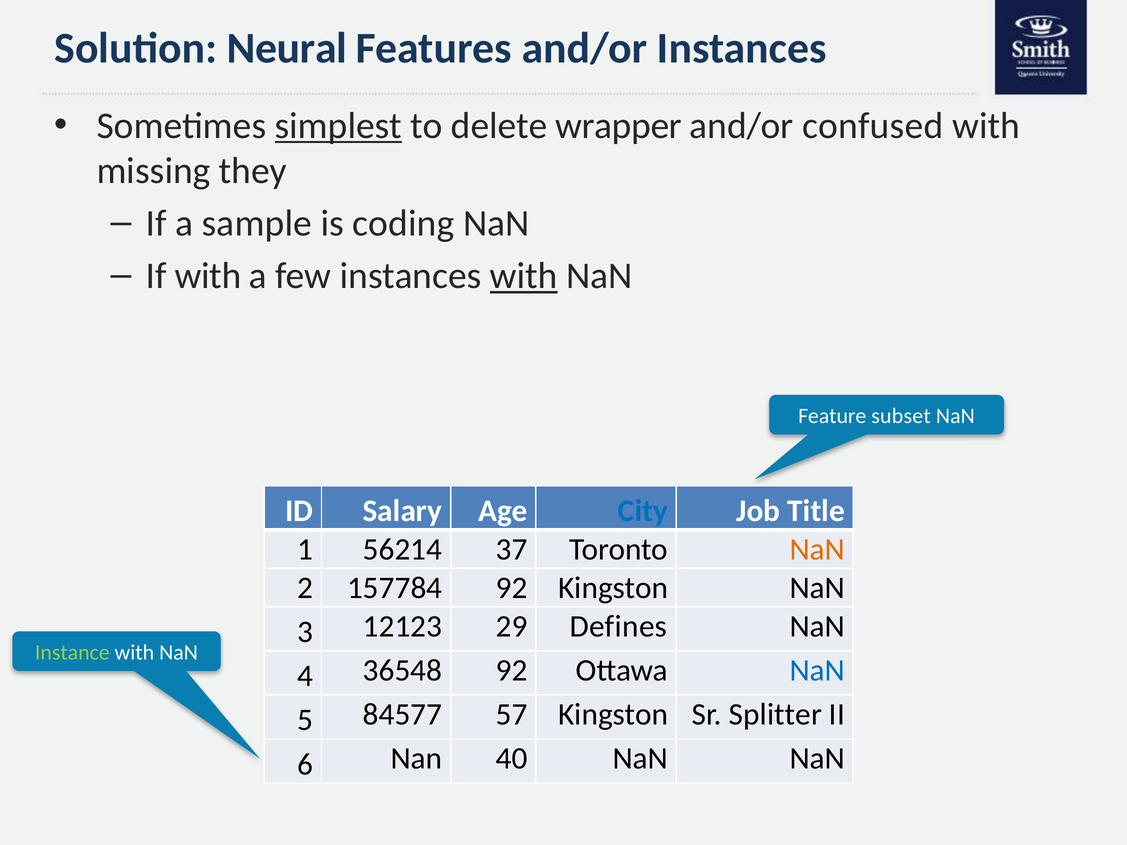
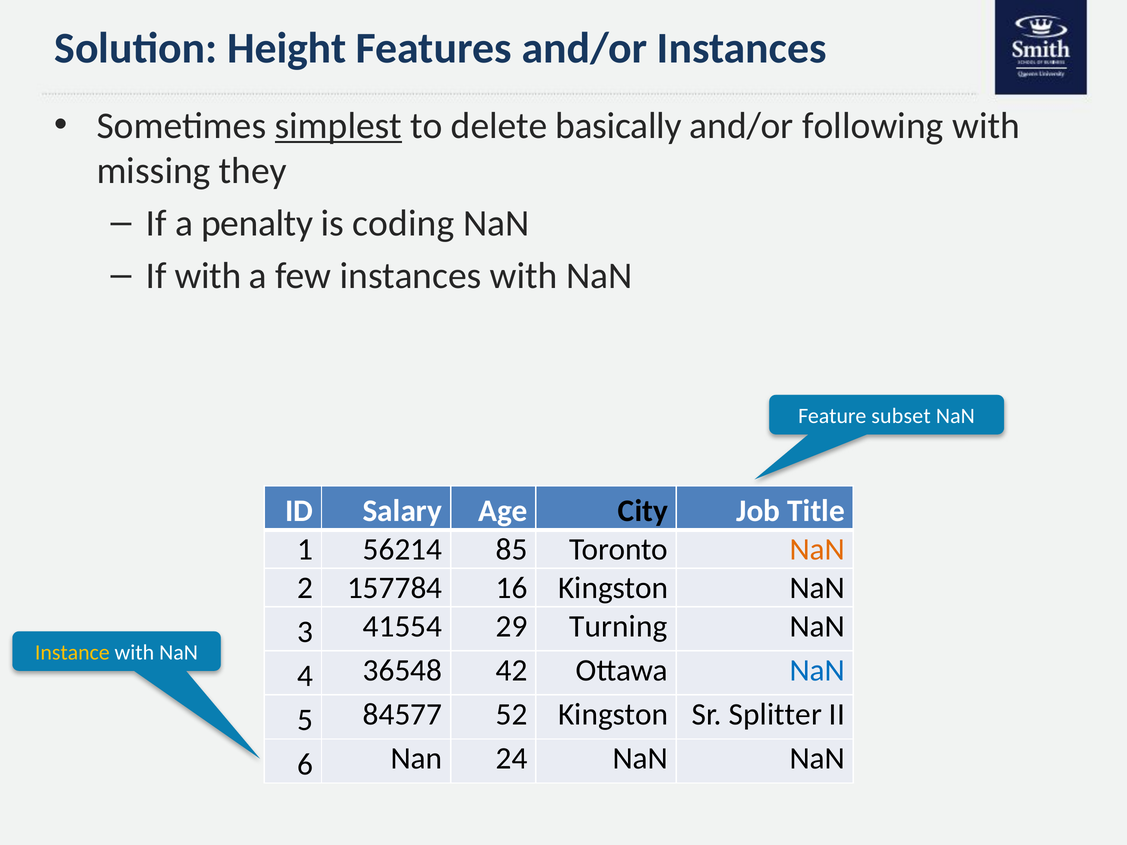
Neural: Neural -> Height
wrapper: wrapper -> basically
confused: confused -> following
sample: sample -> penalty
with at (524, 276) underline: present -> none
City colour: blue -> black
37: 37 -> 85
157784 92: 92 -> 16
12123: 12123 -> 41554
Defines: Defines -> Turning
Instance colour: light green -> yellow
36548 92: 92 -> 42
57: 57 -> 52
40: 40 -> 24
